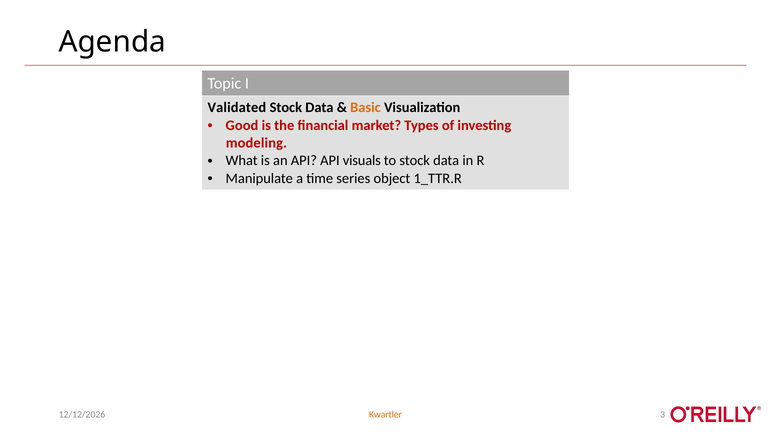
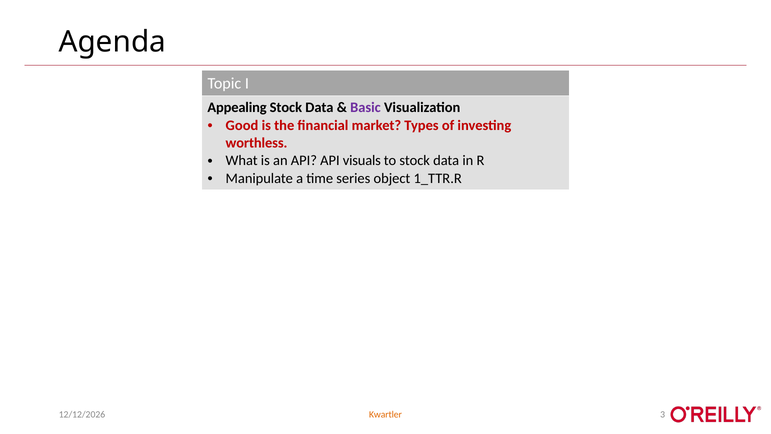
Validated: Validated -> Appealing
Basic colour: orange -> purple
modeling: modeling -> worthless
